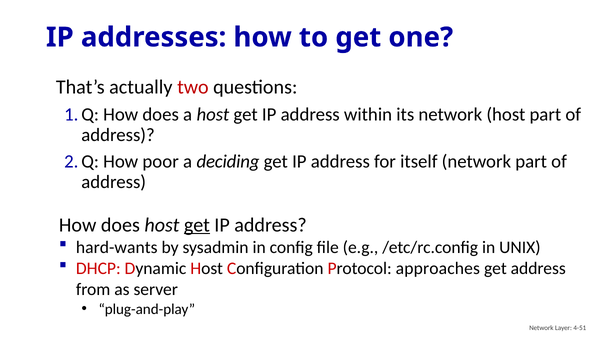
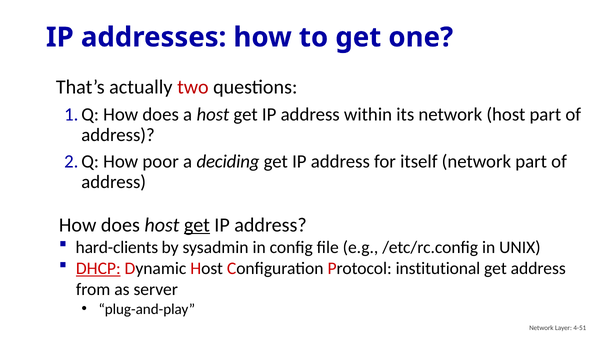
hard-wants: hard-wants -> hard-clients
DHCP underline: none -> present
approaches: approaches -> institutional
